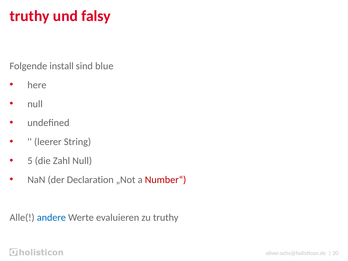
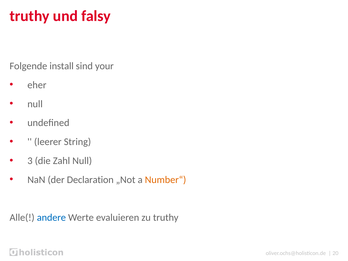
blue: blue -> your
here: here -> eher
5: 5 -> 3
Number“ colour: red -> orange
